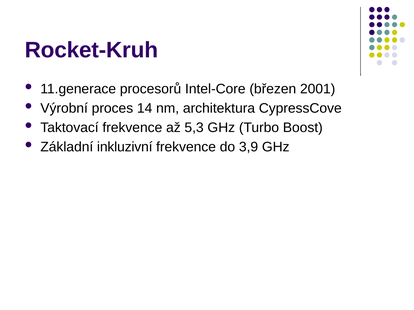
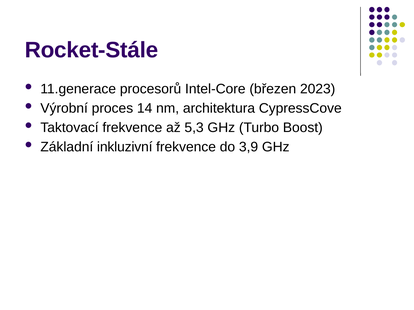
Rocket-Kruh: Rocket-Kruh -> Rocket-Stále
2001: 2001 -> 2023
